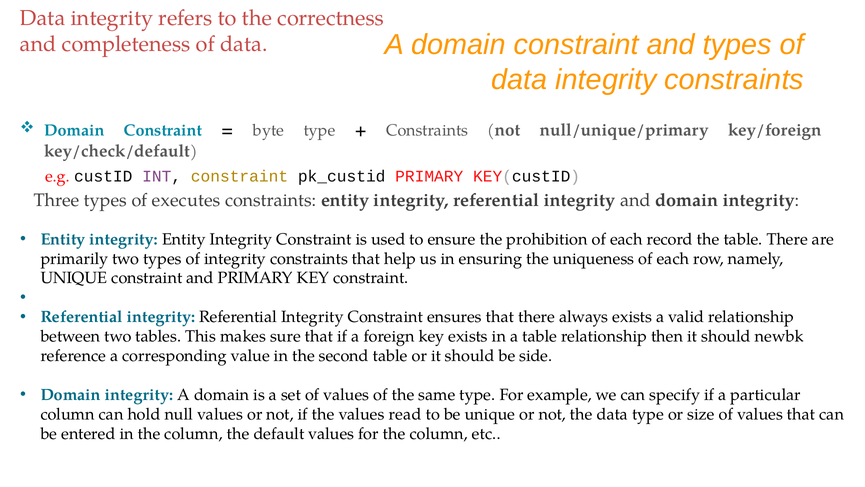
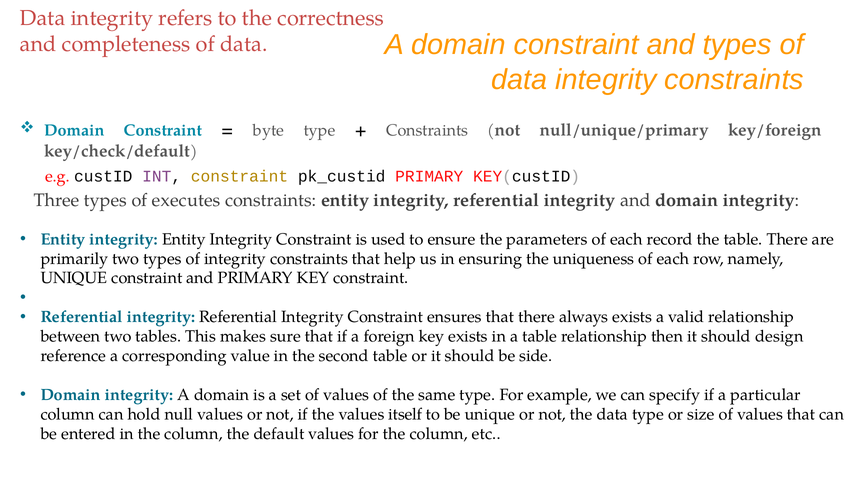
prohibition: prohibition -> parameters
newbk: newbk -> design
read: read -> itself
